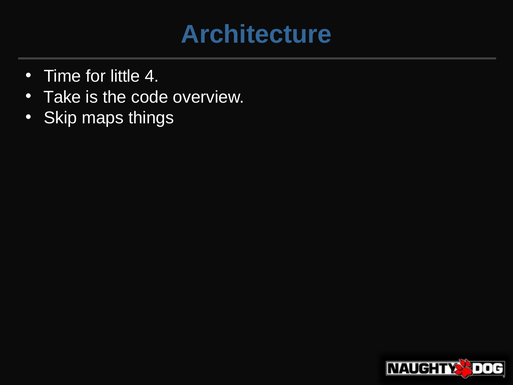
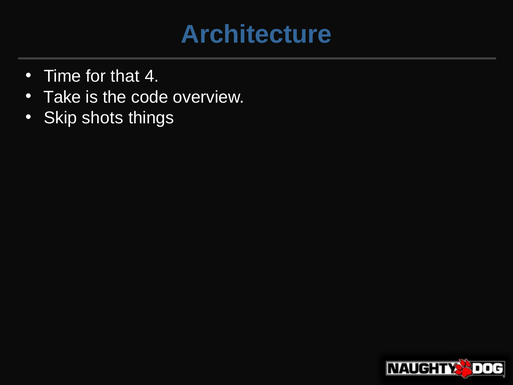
little: little -> that
maps: maps -> shots
